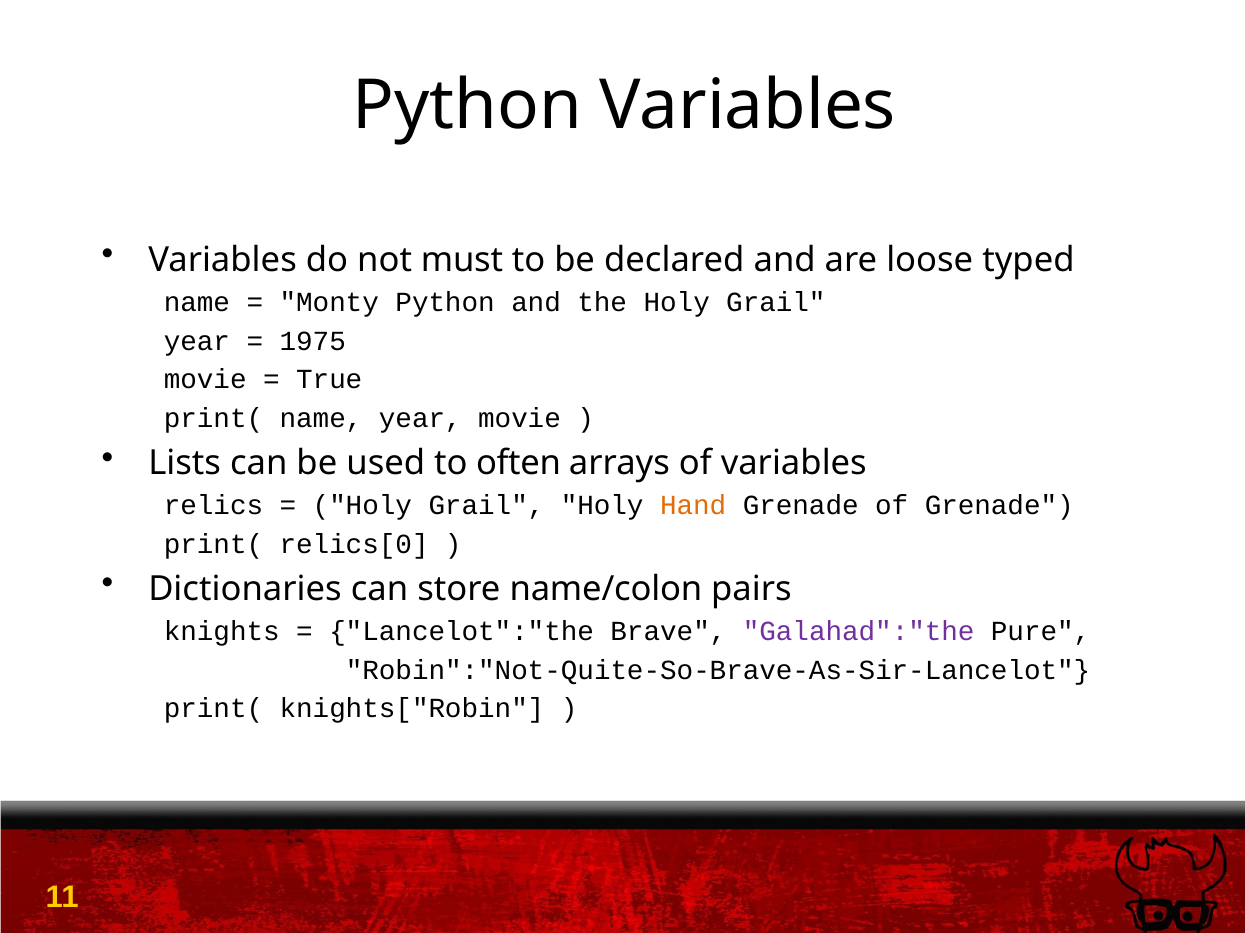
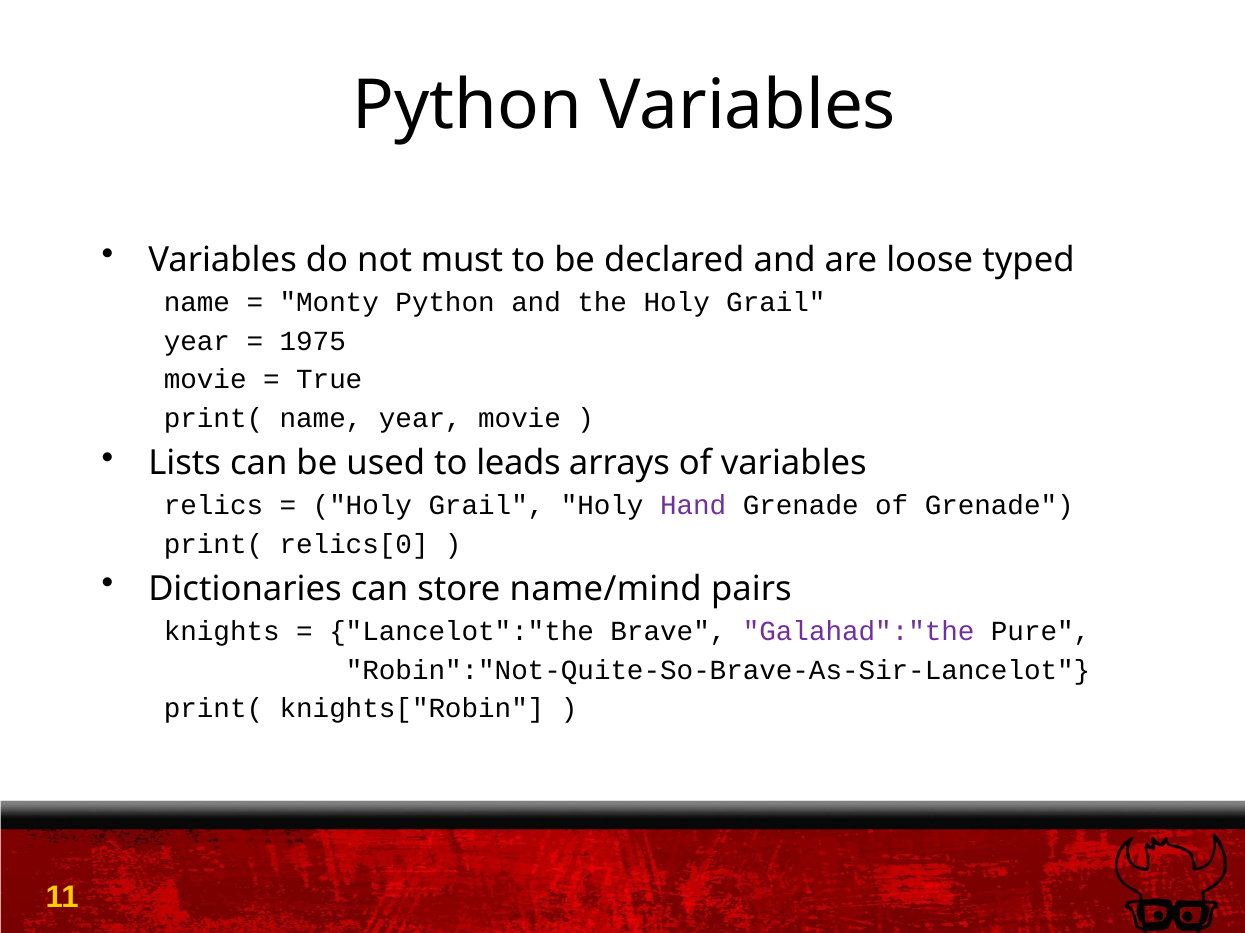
often: often -> leads
Hand colour: orange -> purple
name/colon: name/colon -> name/mind
